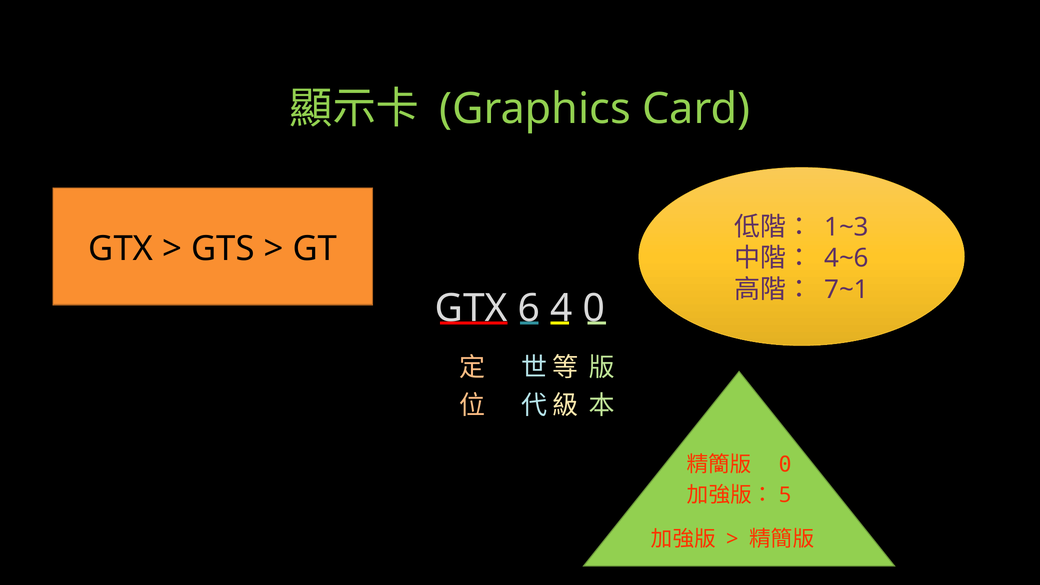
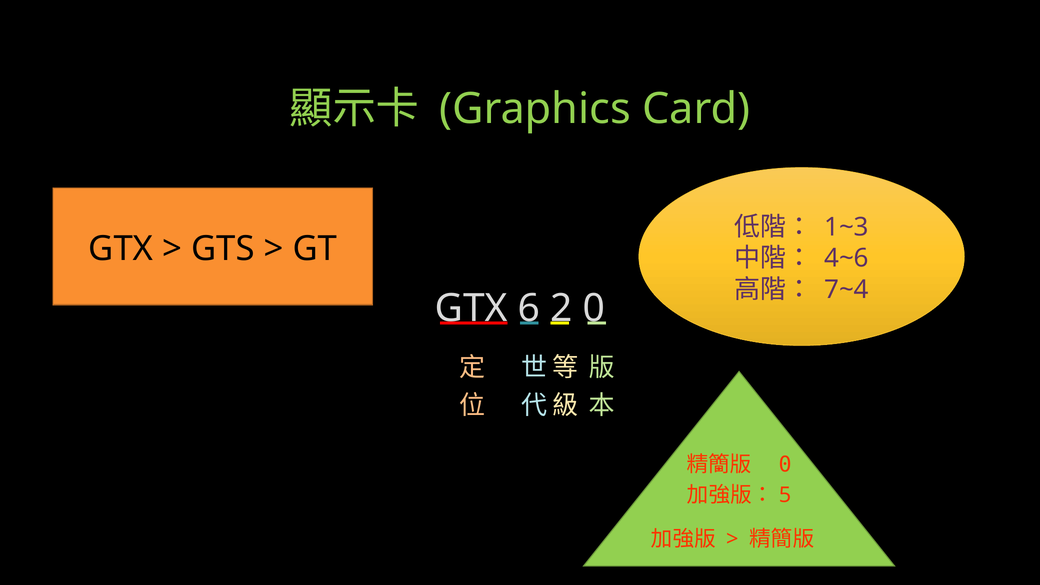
7~1: 7~1 -> 7~4
4: 4 -> 2
